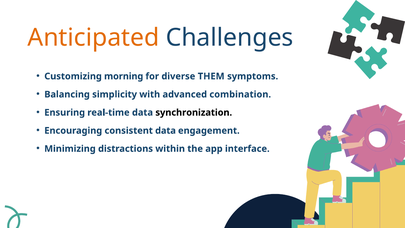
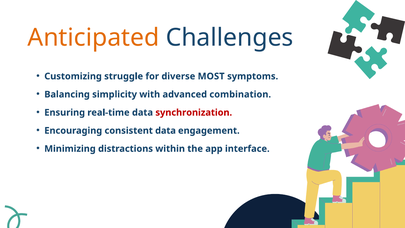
morning: morning -> struggle
THEM: THEM -> MOST
synchronization colour: black -> red
